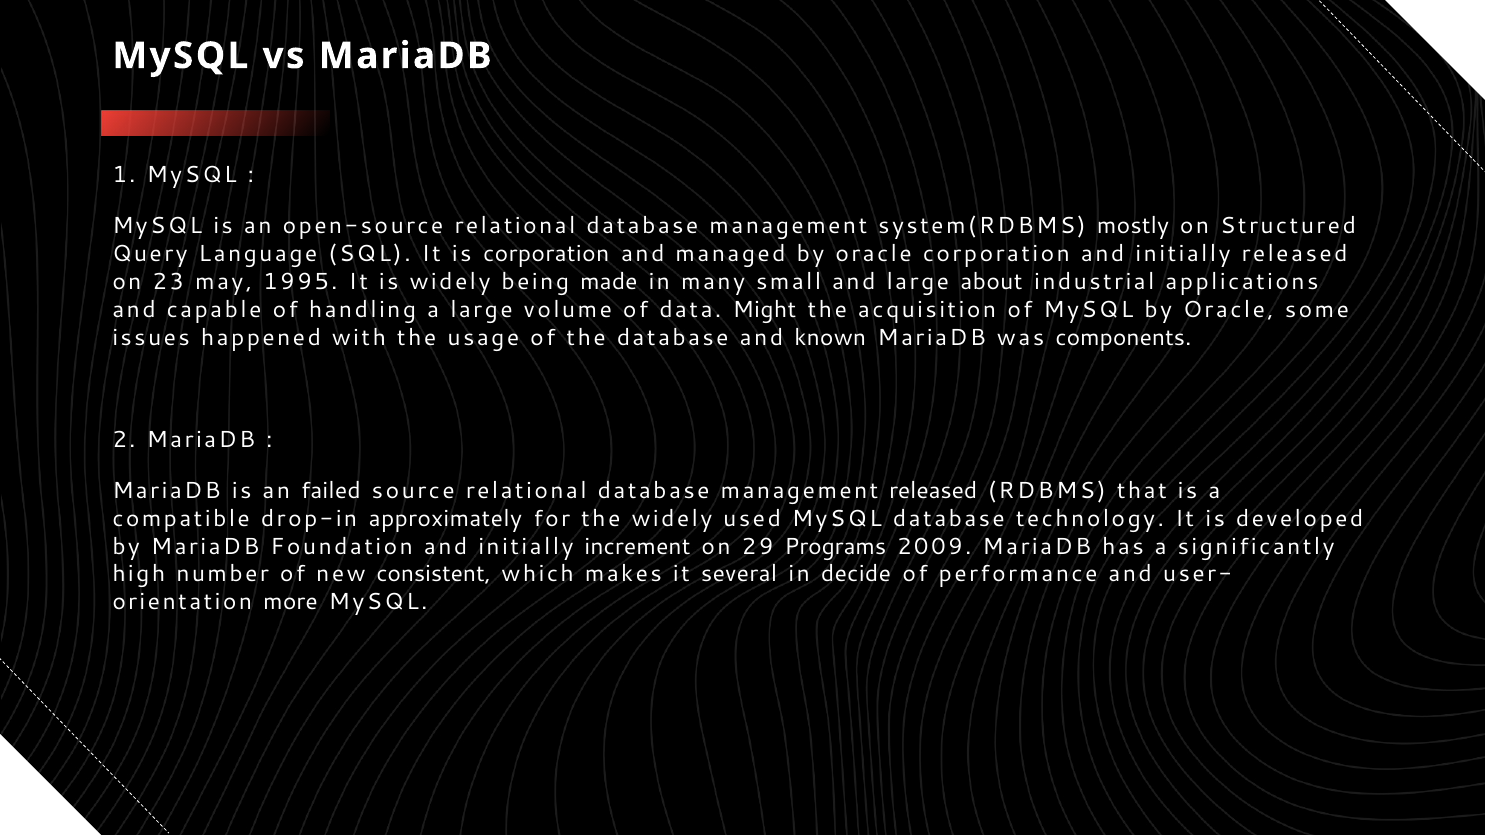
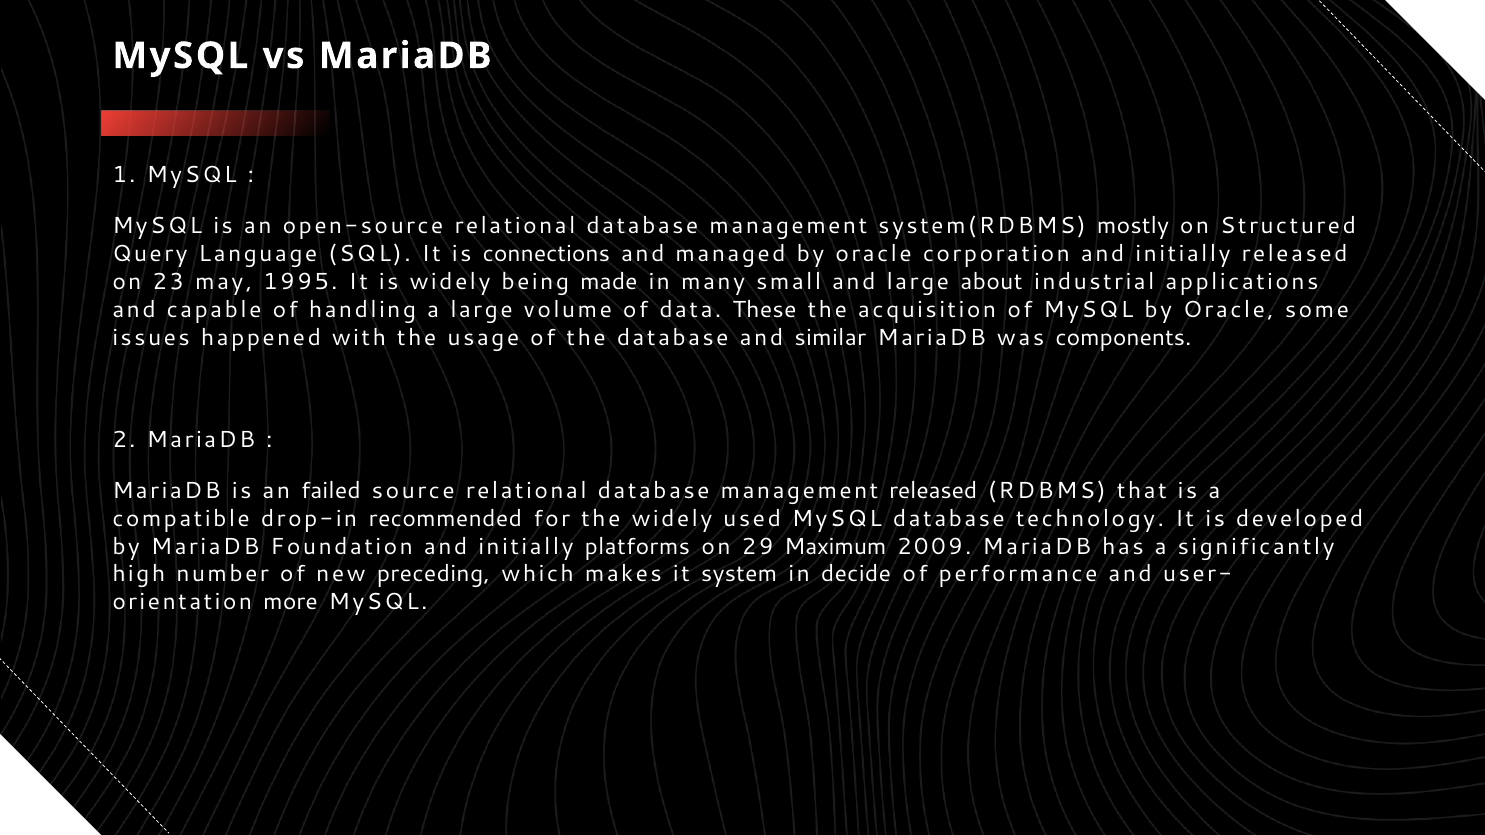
is corporation: corporation -> connections
Might: Might -> These
known: known -> similar
approximately: approximately -> recommended
increment: increment -> platforms
Programs: Programs -> Maximum
consistent: consistent -> preceding
several: several -> system
